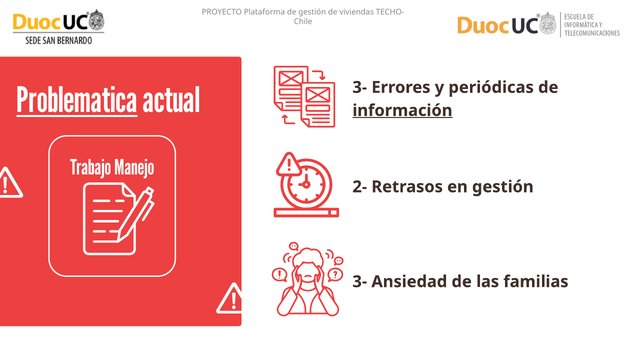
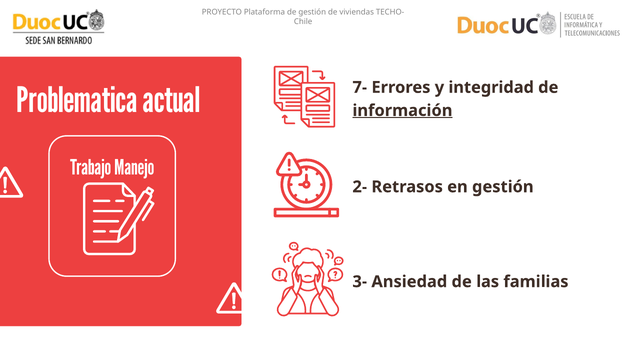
3- at (360, 87): 3- -> 7-
periódicas: periódicas -> integridad
Problematica underline: present -> none
